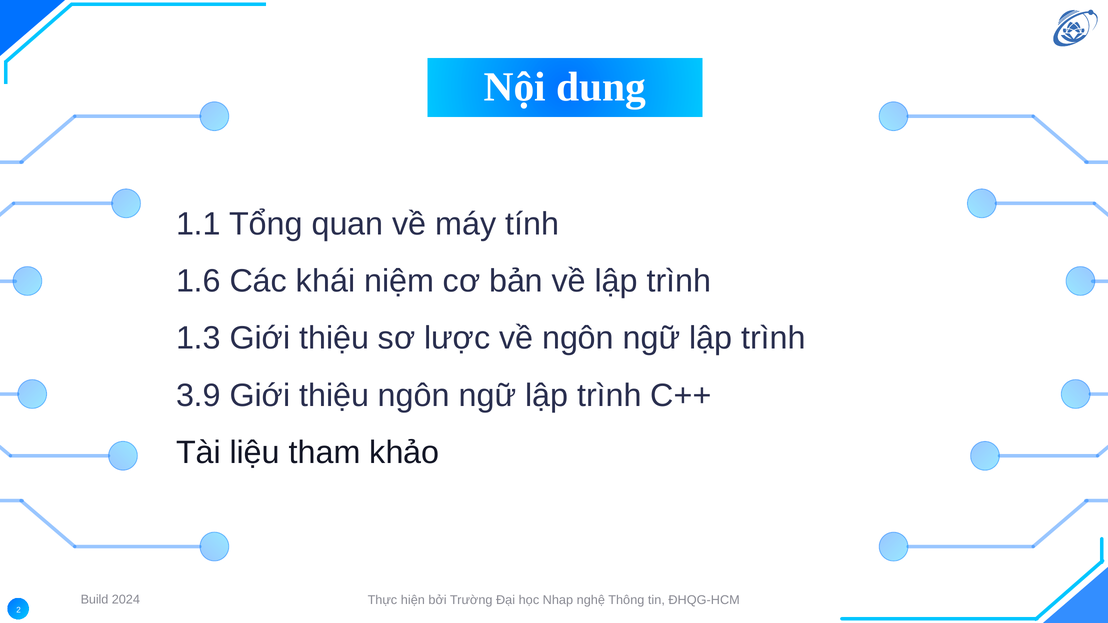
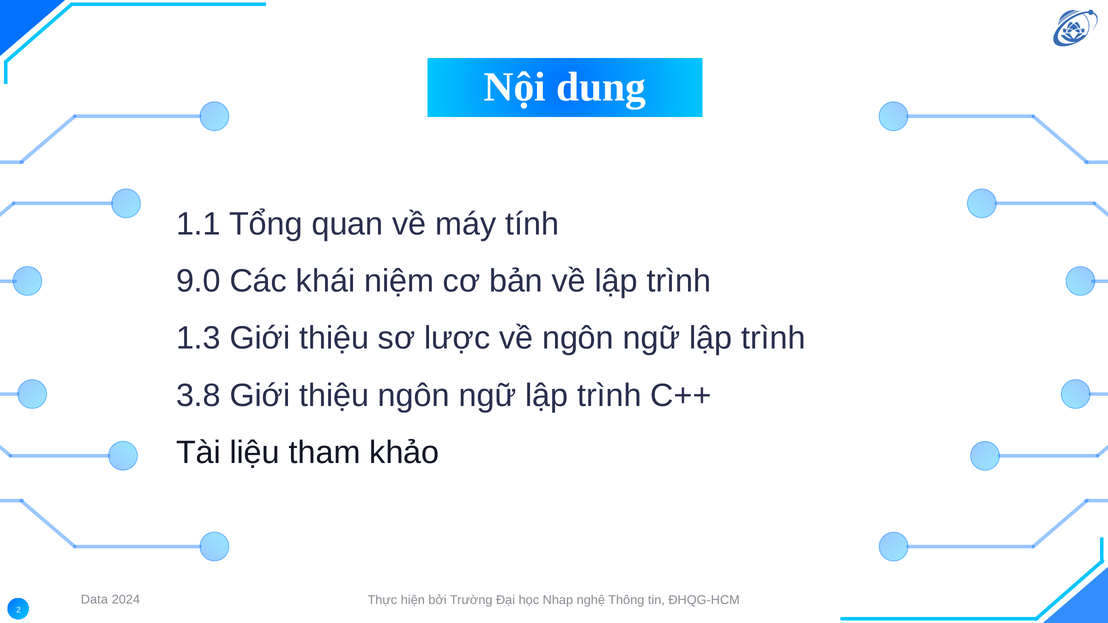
1.6: 1.6 -> 9.0
3.9: 3.9 -> 3.8
Build: Build -> Data
